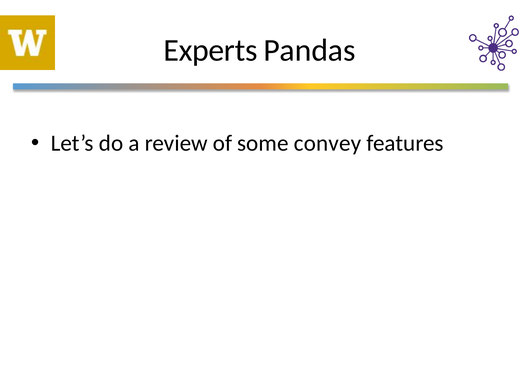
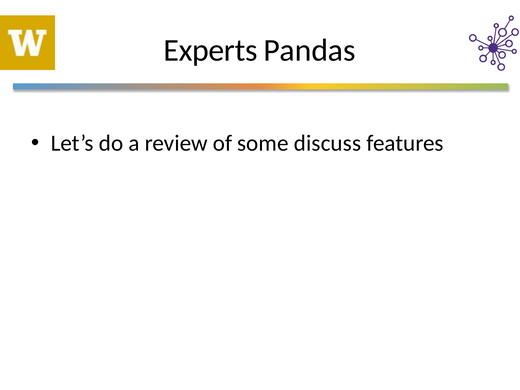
convey: convey -> discuss
